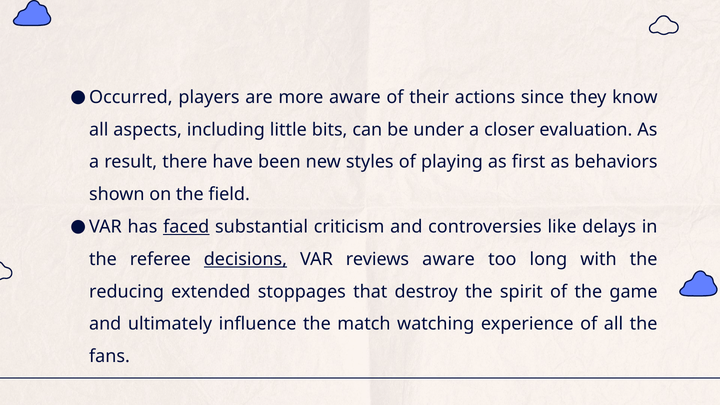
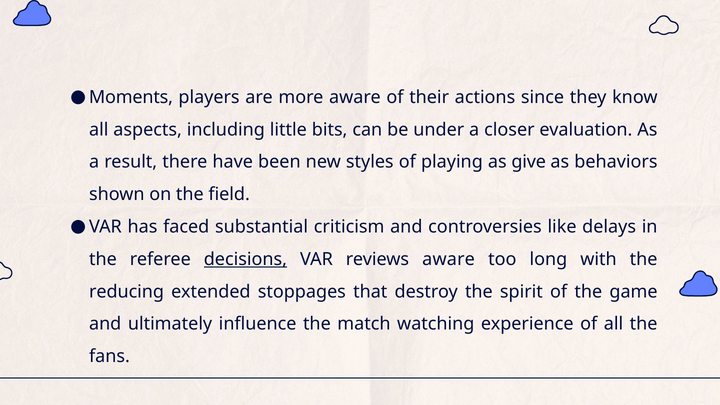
Occurred: Occurred -> Moments
first: first -> give
faced underline: present -> none
